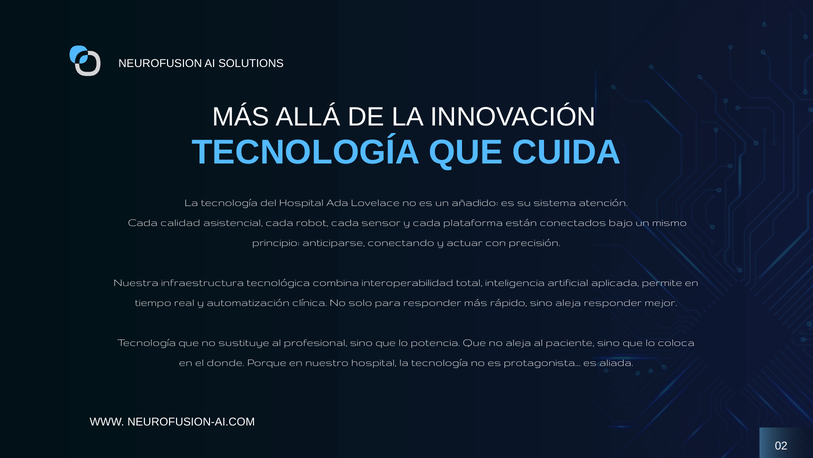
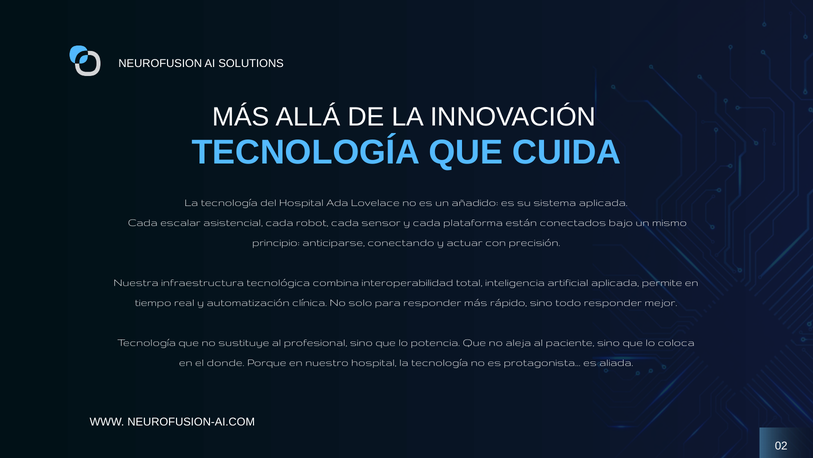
sistema atención: atención -> aplicada
calidad: calidad -> escalar
sino aleja: aleja -> todo
